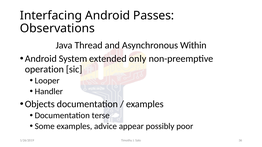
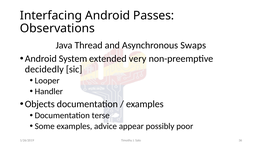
Within: Within -> Swaps
only: only -> very
operation: operation -> decidedly
